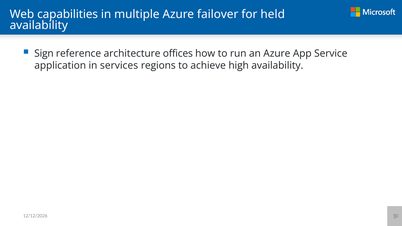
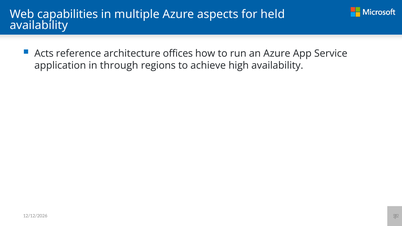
failover: failover -> aspects
Sign: Sign -> Acts
services: services -> through
